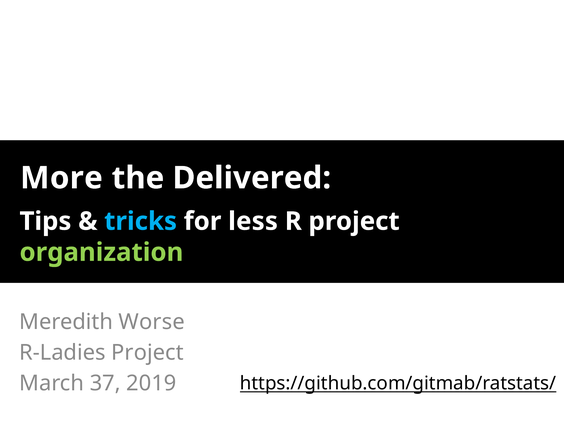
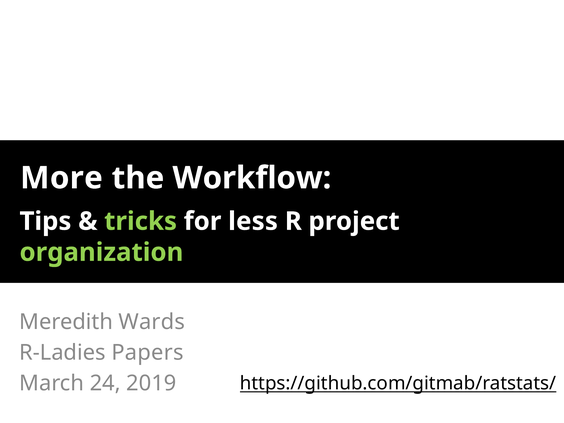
Delivered: Delivered -> Workflow
tricks colour: light blue -> light green
Worse: Worse -> Wards
R-Ladies Project: Project -> Papers
37: 37 -> 24
